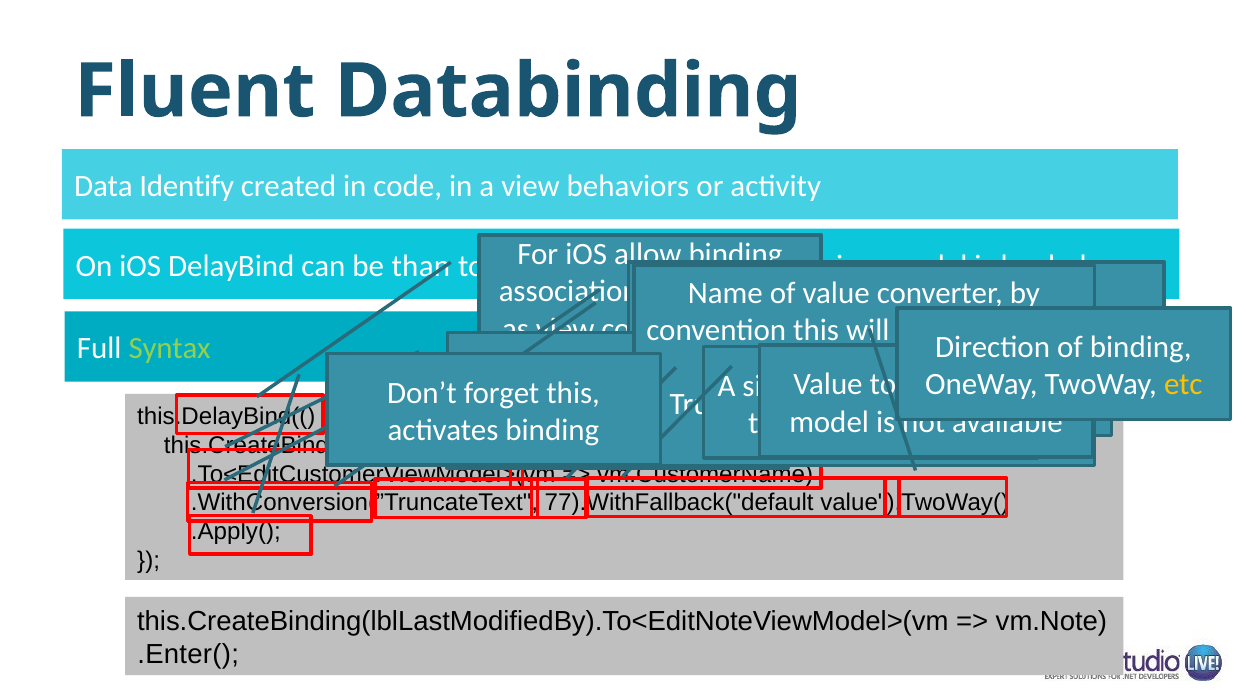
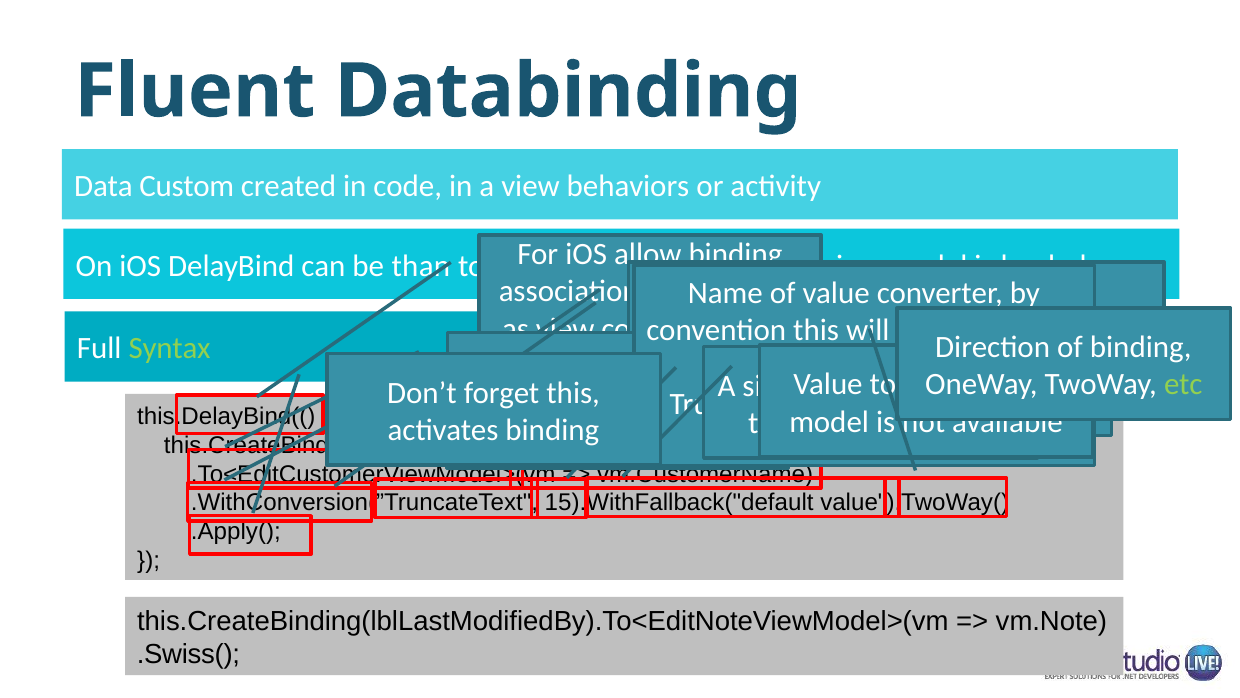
Identify: Identify -> Custom
etc colour: yellow -> light green
77).WithFallback("default: 77).WithFallback("default -> 15).WithFallback("default
.Enter(: .Enter( -> .Swiss(
